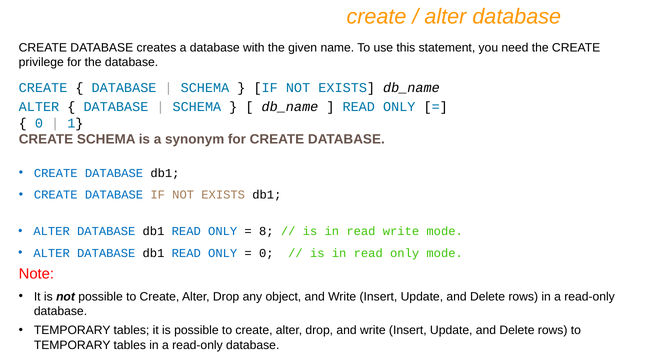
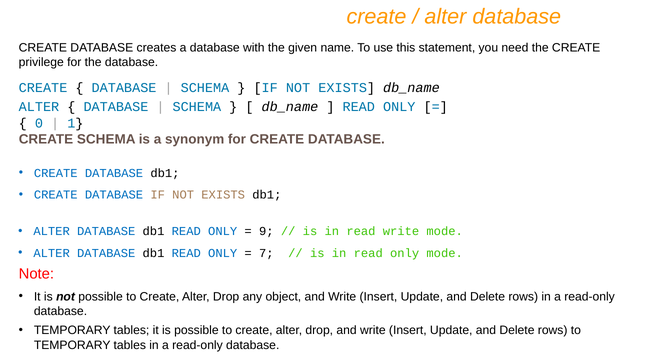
8: 8 -> 9
0 at (266, 253): 0 -> 7
